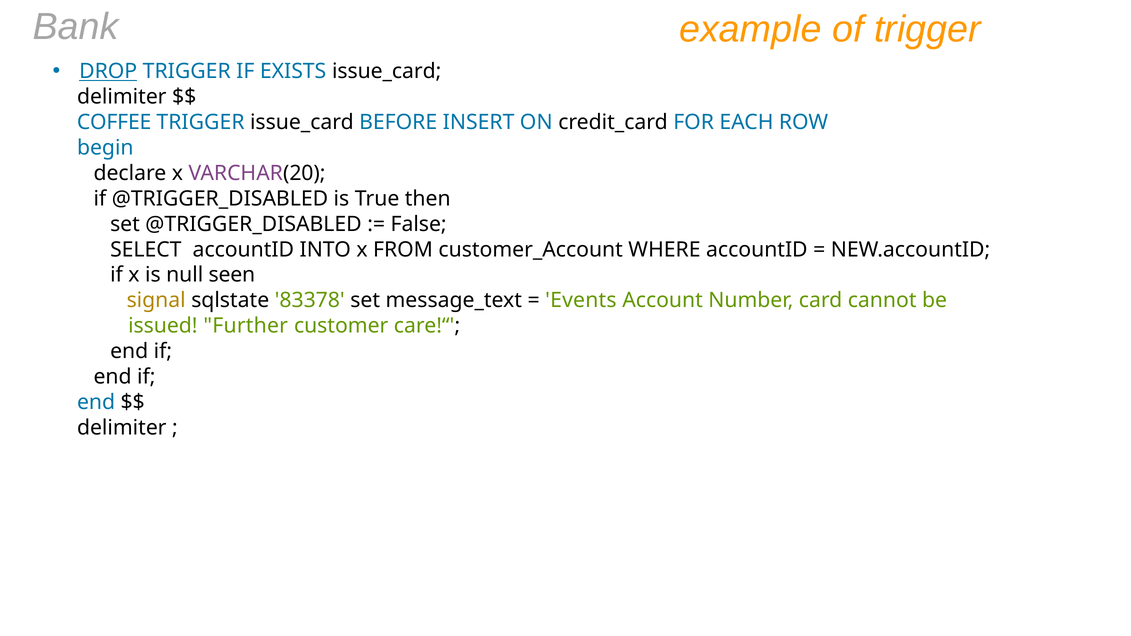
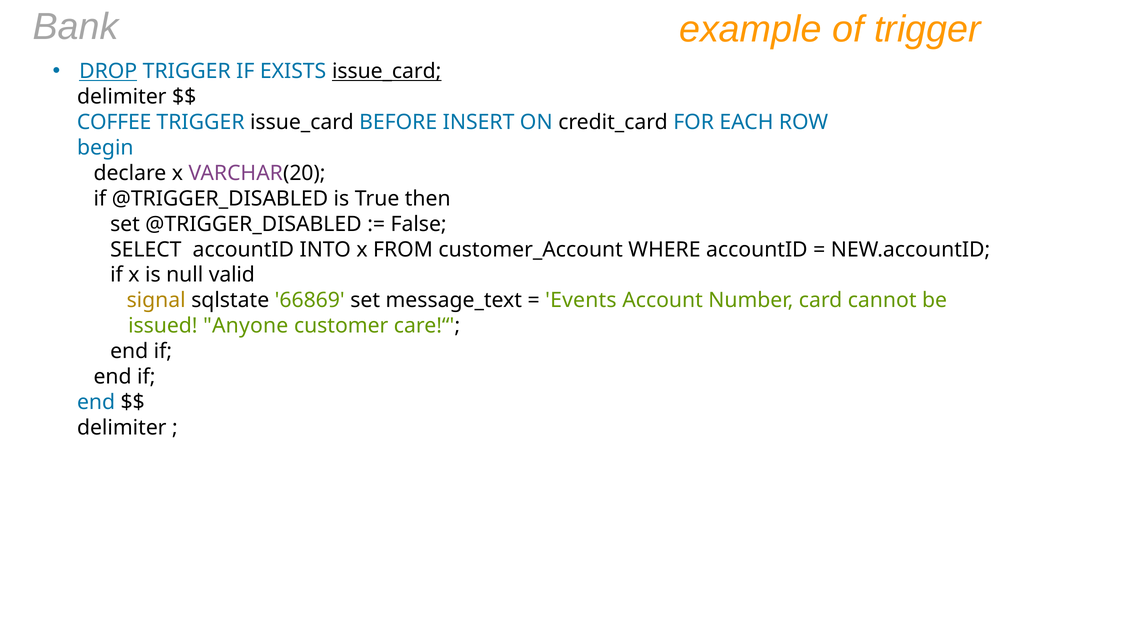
issue_card at (387, 71) underline: none -> present
seen: seen -> valid
83378: 83378 -> 66869
Further: Further -> Anyone
